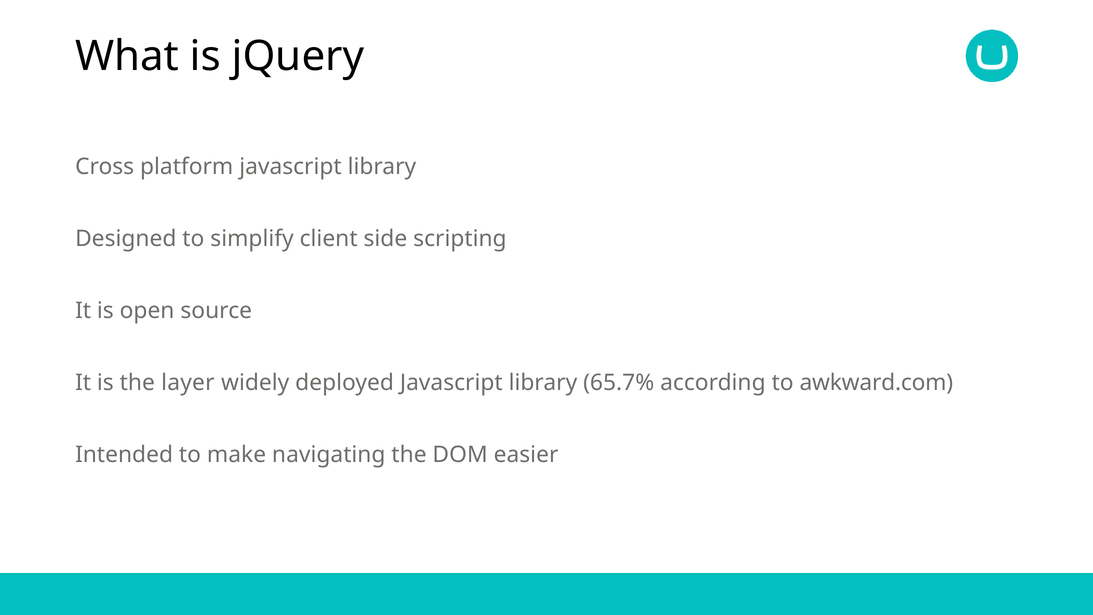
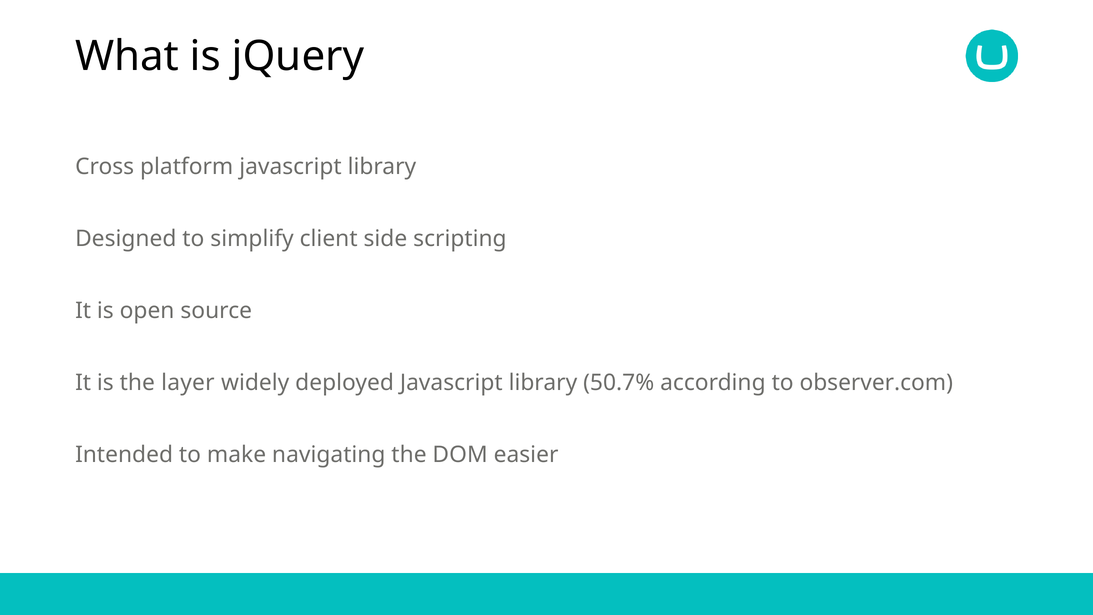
65.7%: 65.7% -> 50.7%
awkward.com: awkward.com -> observer.com
